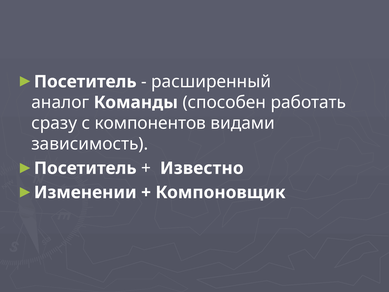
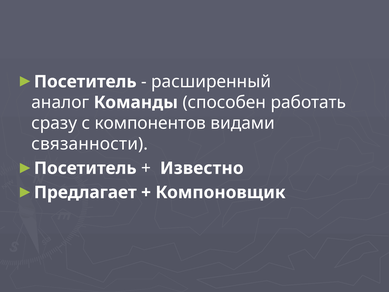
зависимость: зависимость -> связанности
Изменении: Изменении -> Предлагает
